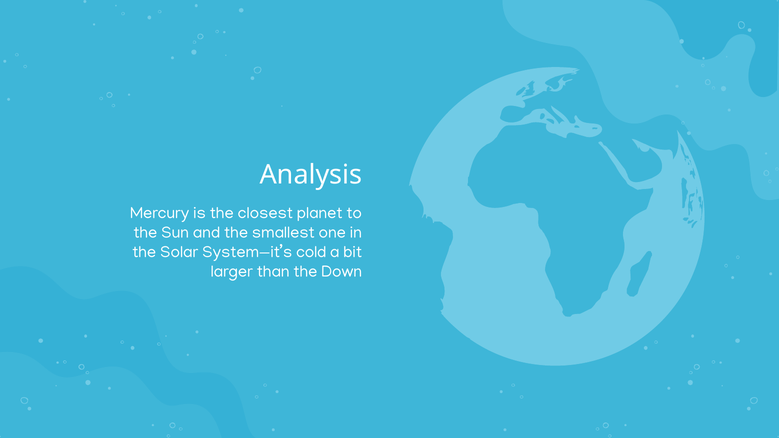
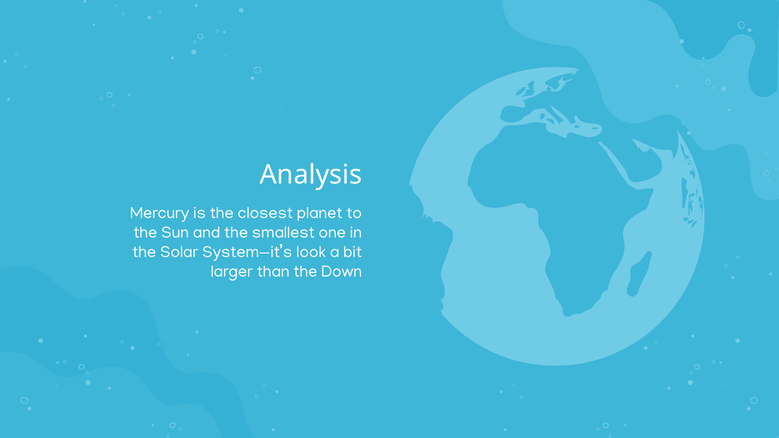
cold: cold -> look
